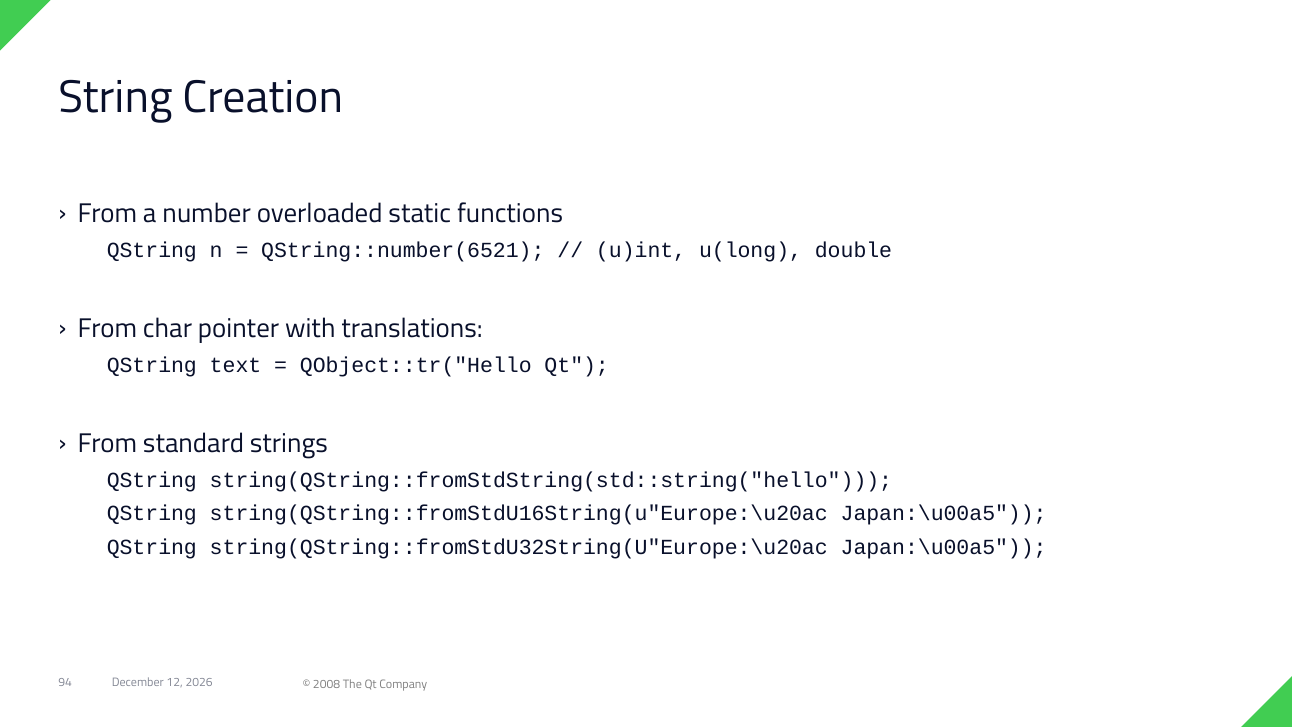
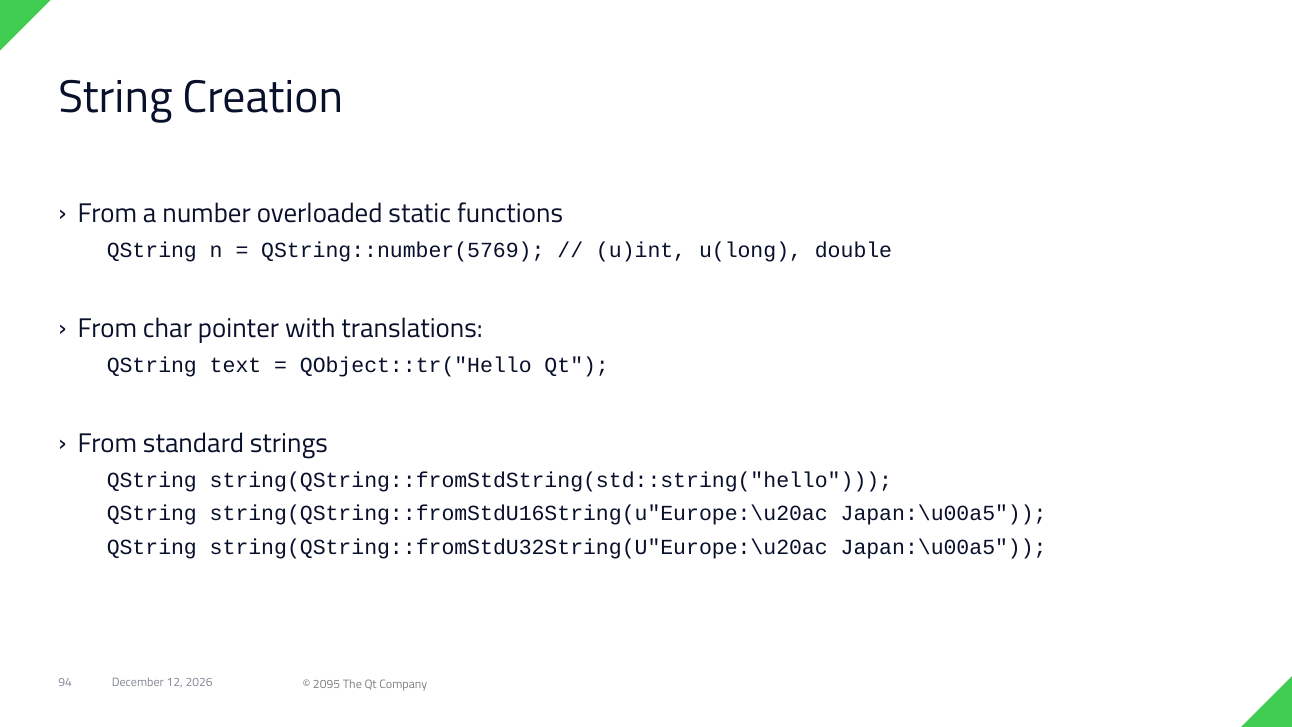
QString::number(6521: QString::number(6521 -> QString::number(5769
2008: 2008 -> 2095
